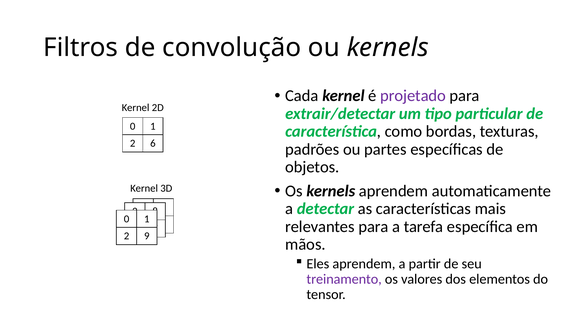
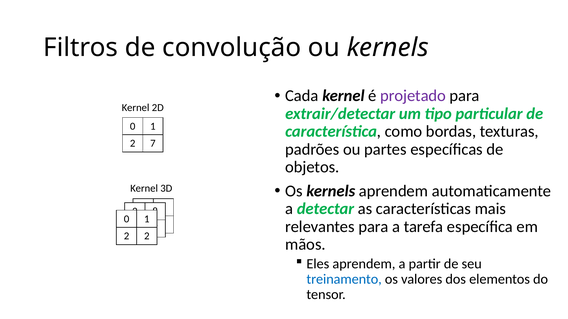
2 6: 6 -> 7
2 9: 9 -> 2
treinamento colour: purple -> blue
